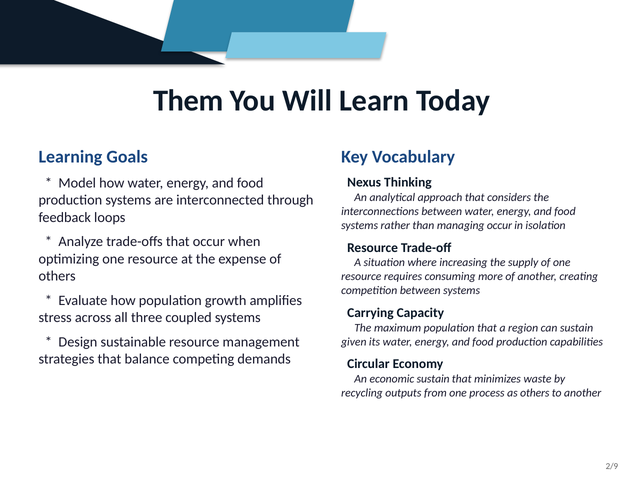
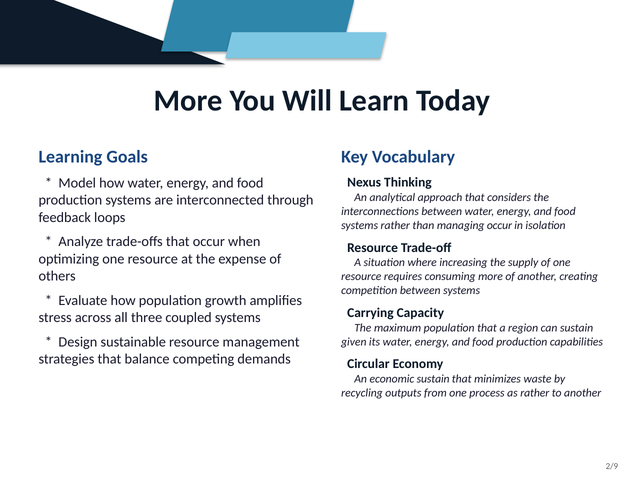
Them at (188, 101): Them -> More
as others: others -> rather
